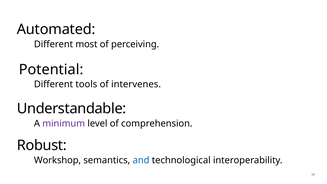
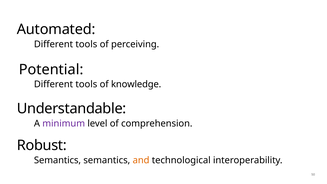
most at (86, 44): most -> tools
intervenes: intervenes -> knowledge
Workshop at (57, 160): Workshop -> Semantics
and colour: blue -> orange
